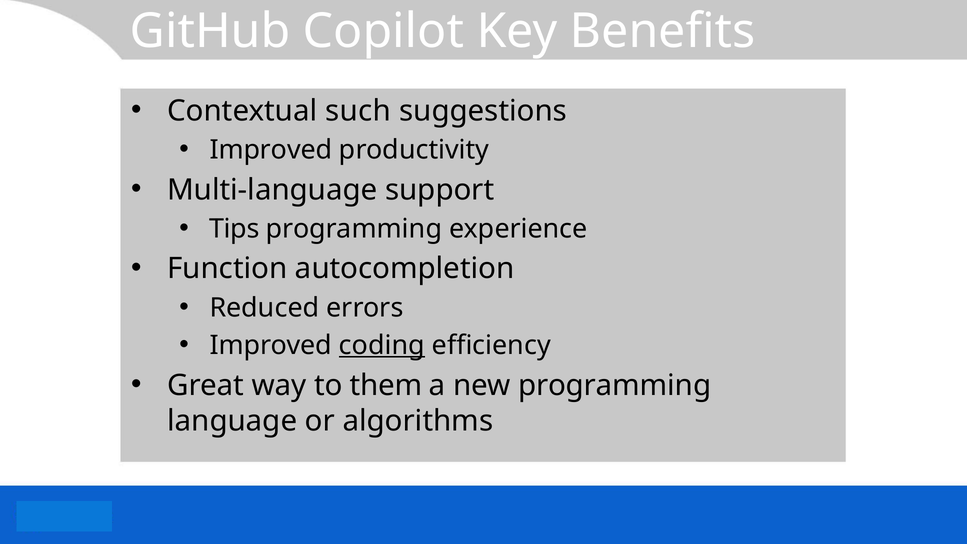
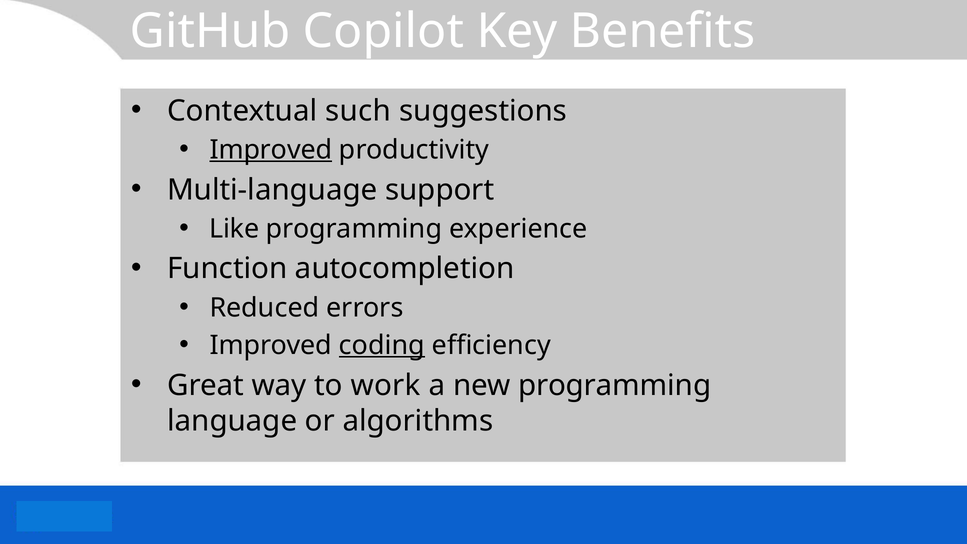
Improved at (271, 150) underline: none -> present
Tips: Tips -> Like
them: them -> work
